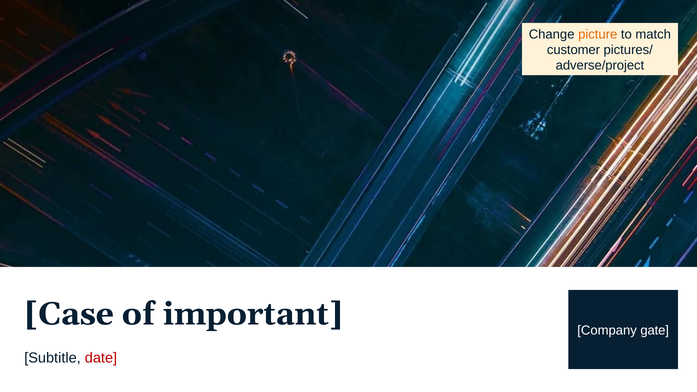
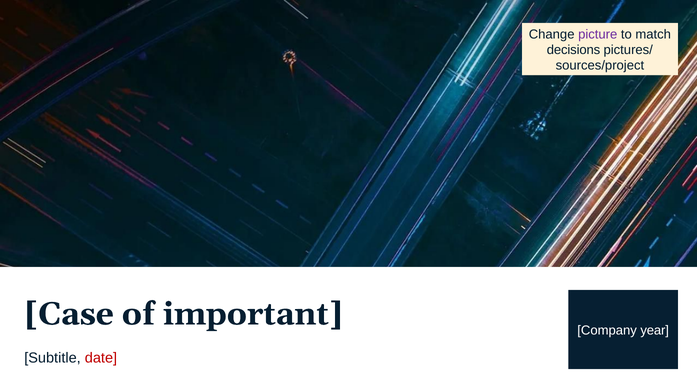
picture colour: orange -> purple
customer: customer -> decisions
adverse/project: adverse/project -> sources/project
gate: gate -> year
